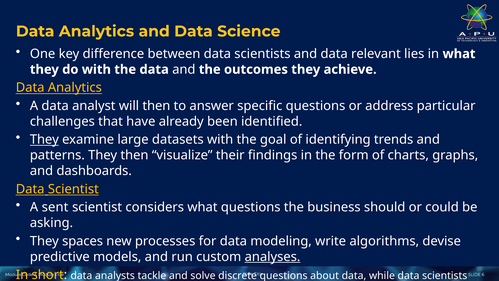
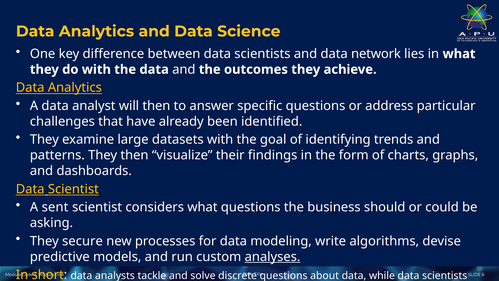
relevant: relevant -> network
They at (44, 140) underline: present -> none
spaces: spaces -> secure
